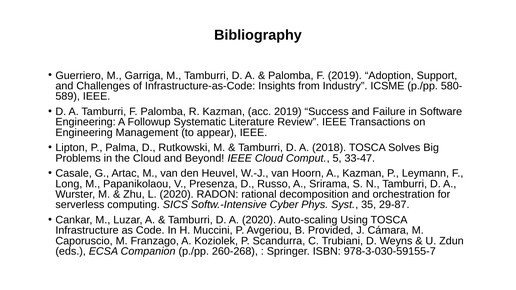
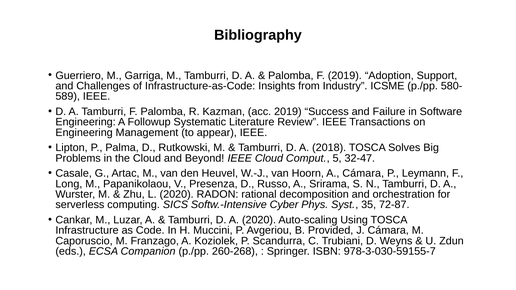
33-47: 33-47 -> 32-47
A Kazman: Kazman -> Cámara
29-87: 29-87 -> 72-87
